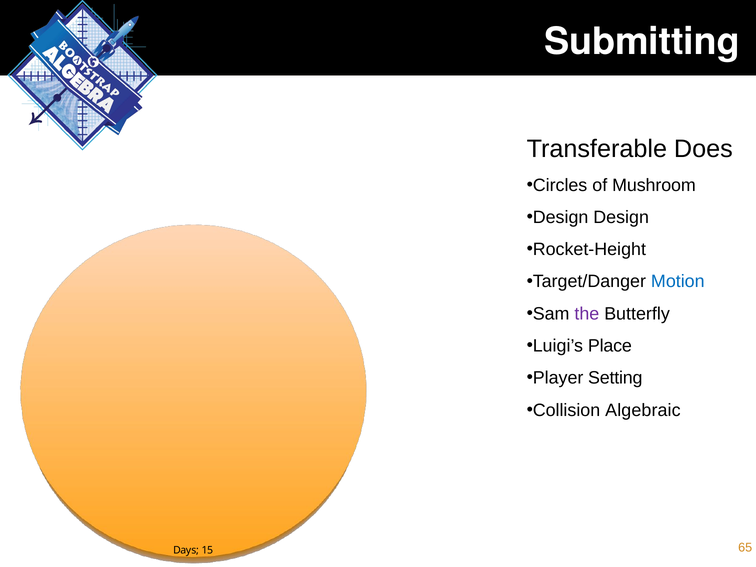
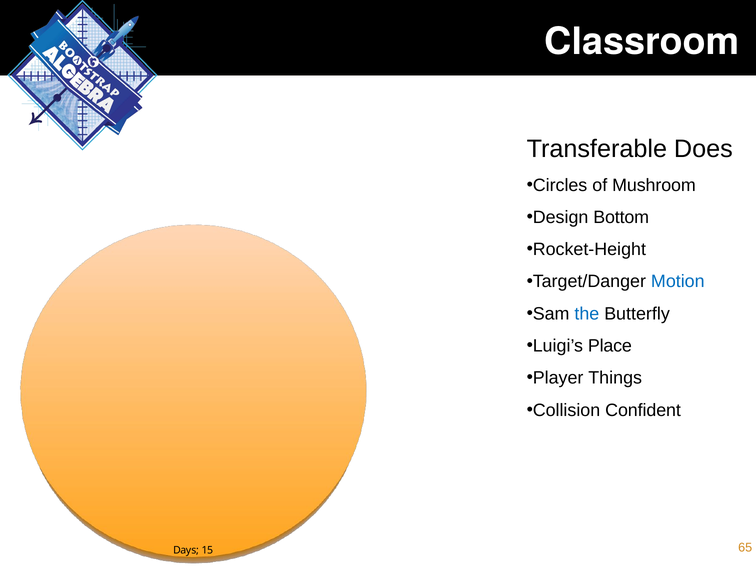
Submitting: Submitting -> Classroom
Design Design: Design -> Bottom
the colour: purple -> blue
Setting: Setting -> Things
Algebraic: Algebraic -> Confident
